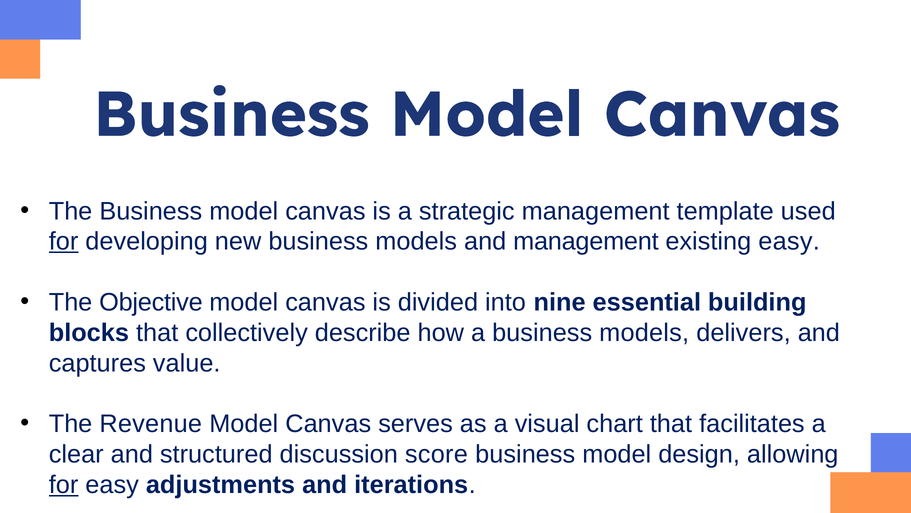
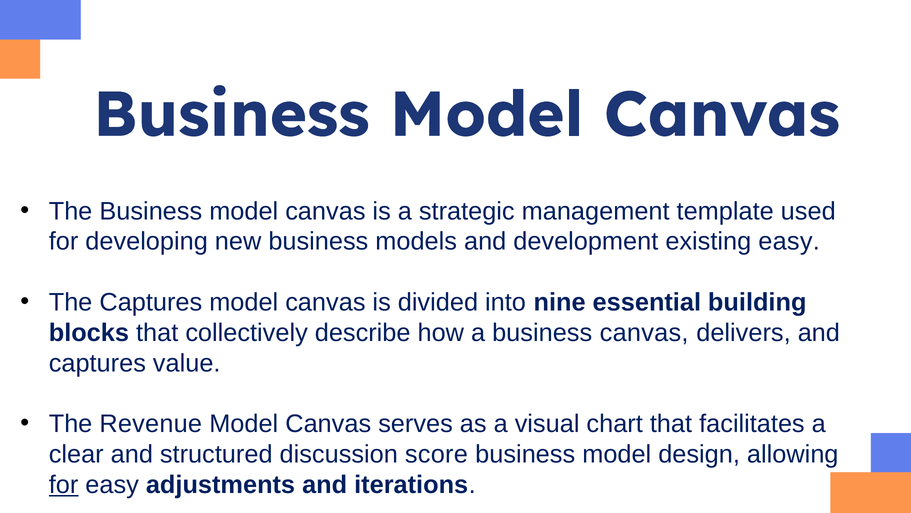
for at (64, 241) underline: present -> none
and management: management -> development
The Objective: Objective -> Captures
a business models: models -> canvas
